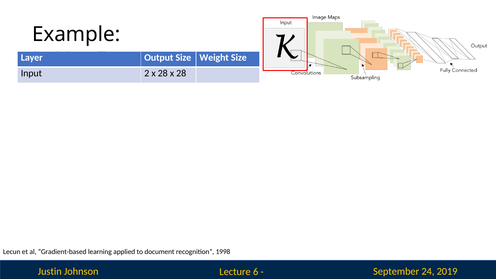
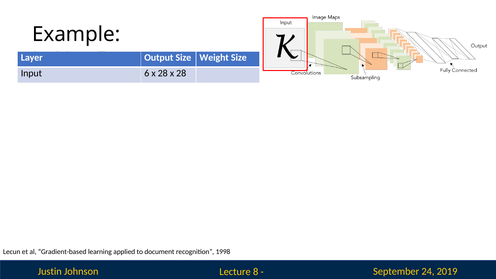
2: 2 -> 6
6: 6 -> 8
